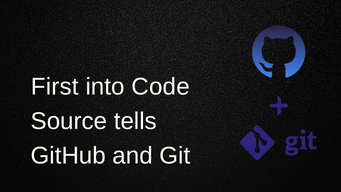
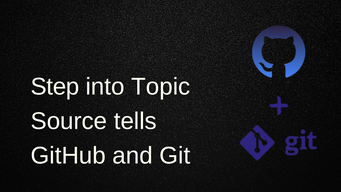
First: First -> Step
Code: Code -> Topic
